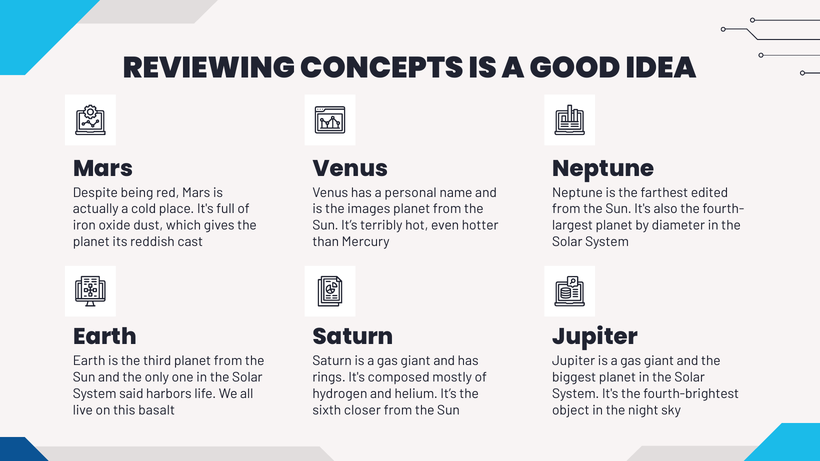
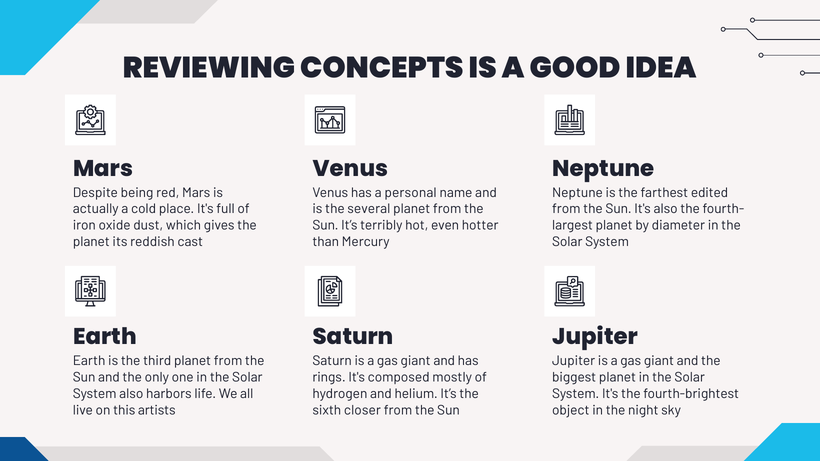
images: images -> several
System said: said -> also
basalt: basalt -> artists
